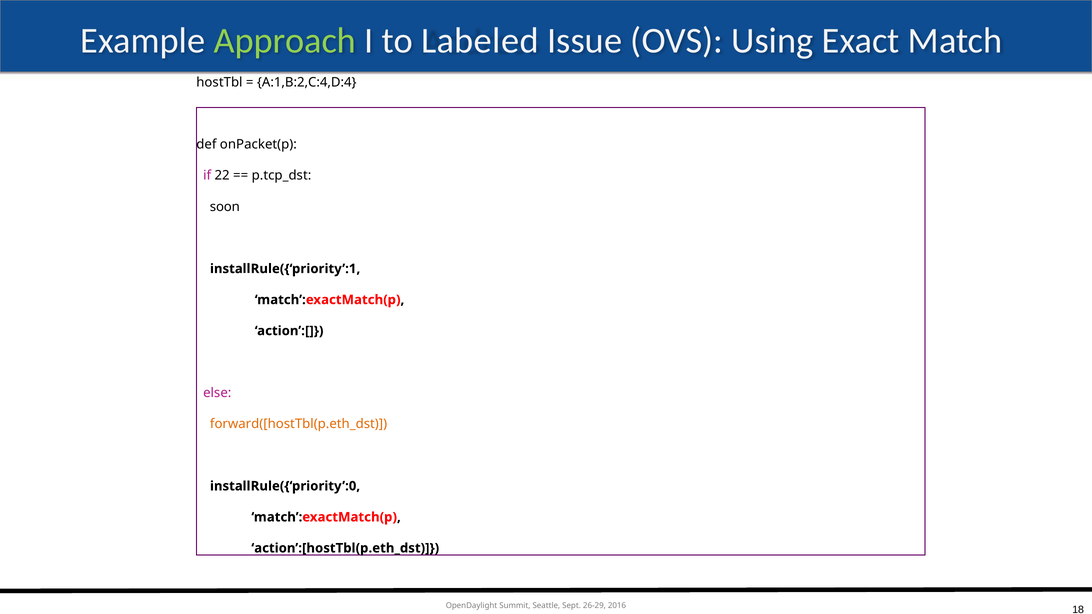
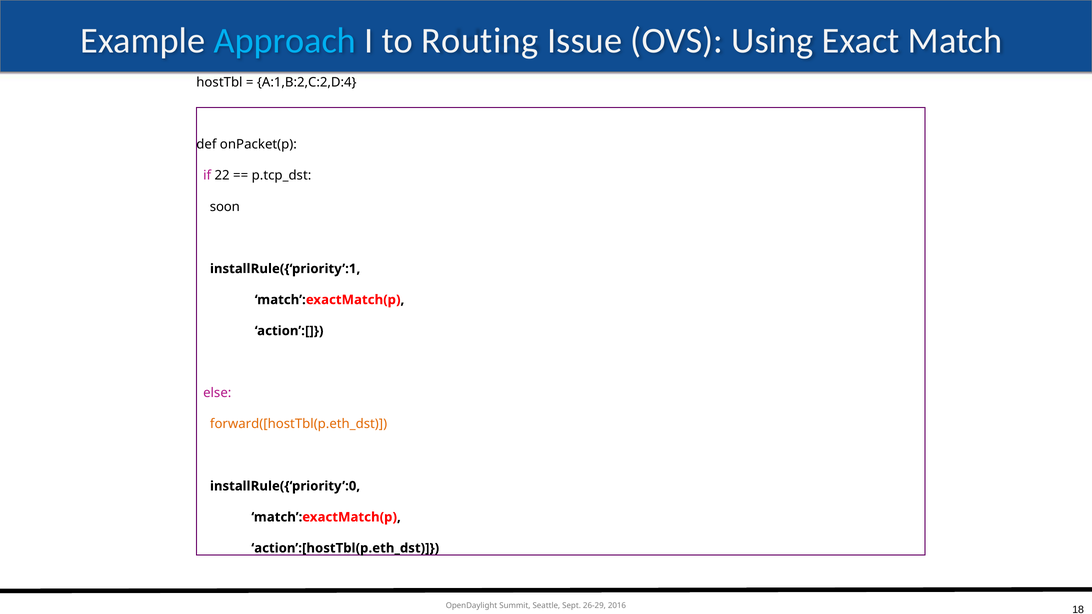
Approach colour: light green -> light blue
Labeled: Labeled -> Routing
A:1,B:2,C:4,D:4: A:1,B:2,C:4,D:4 -> A:1,B:2,C:2,D:4
